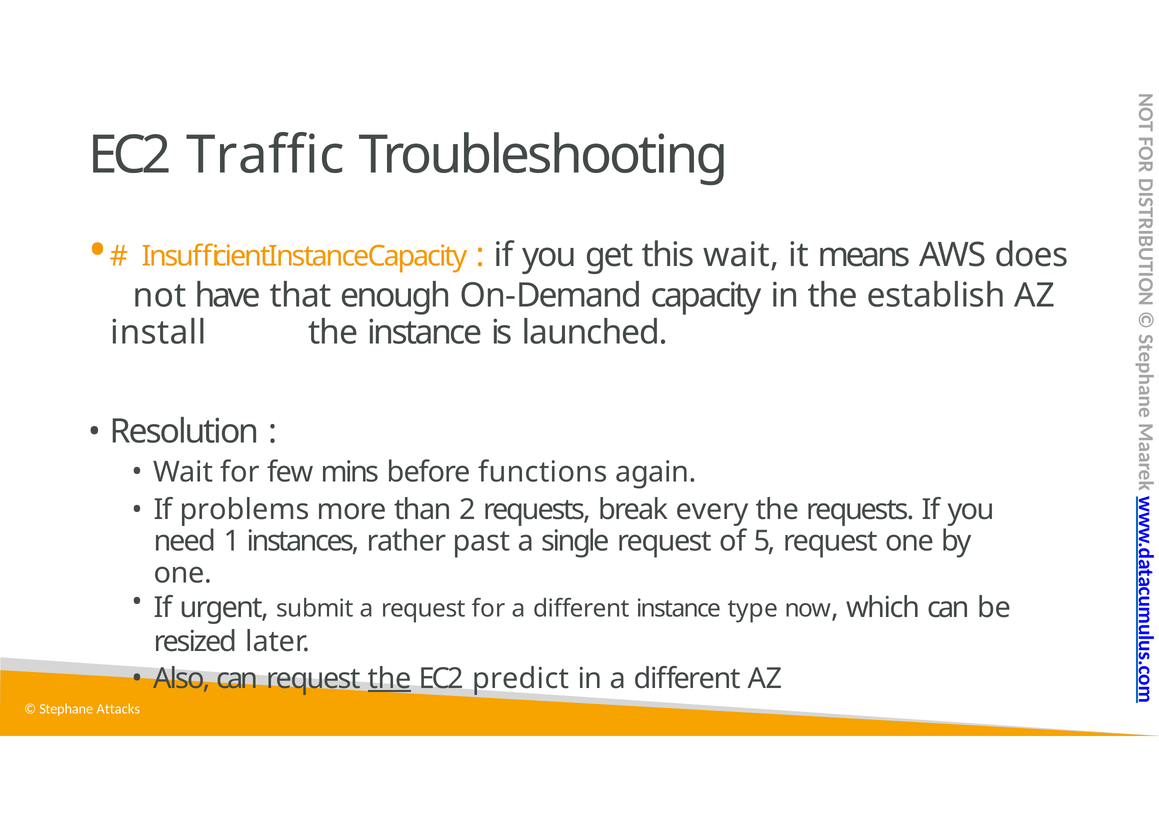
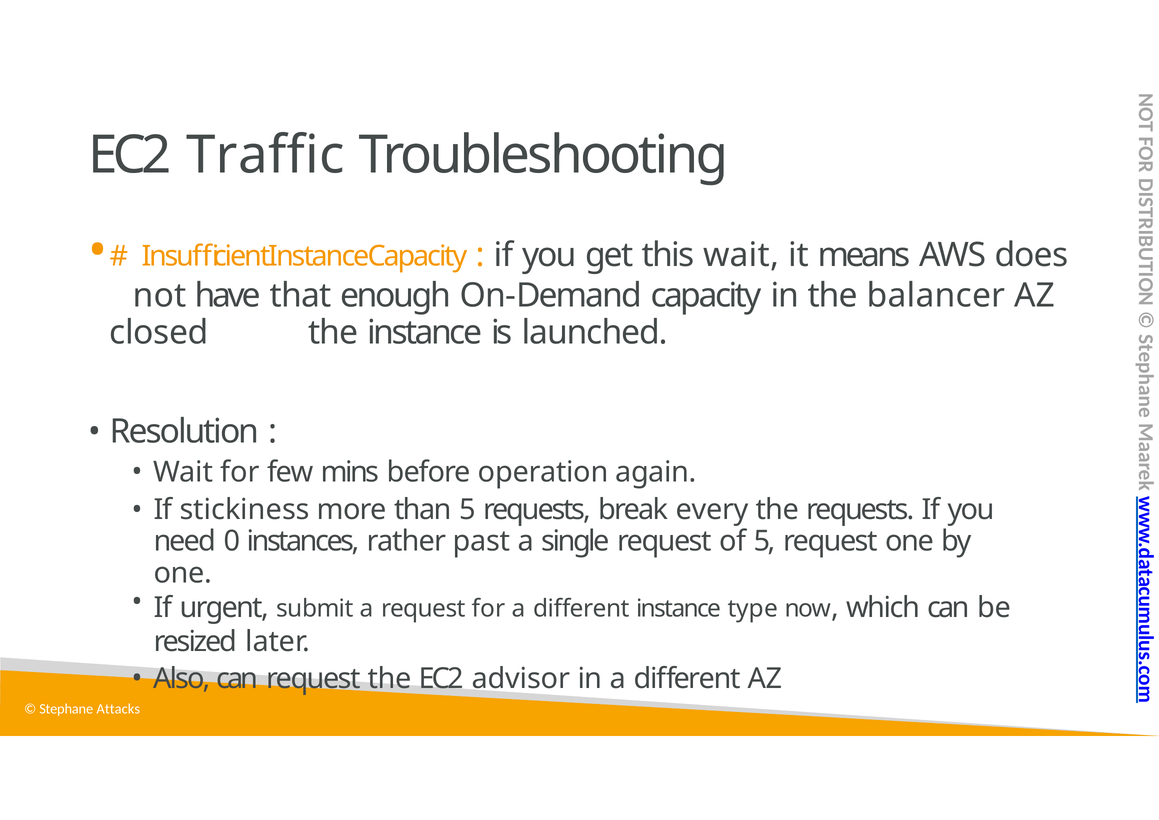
establish: establish -> balancer
install: install -> closed
functions: functions -> operation
problems: problems -> stickiness
than 2: 2 -> 5
1: 1 -> 0
the at (390, 678) underline: present -> none
predict: predict -> advisor
